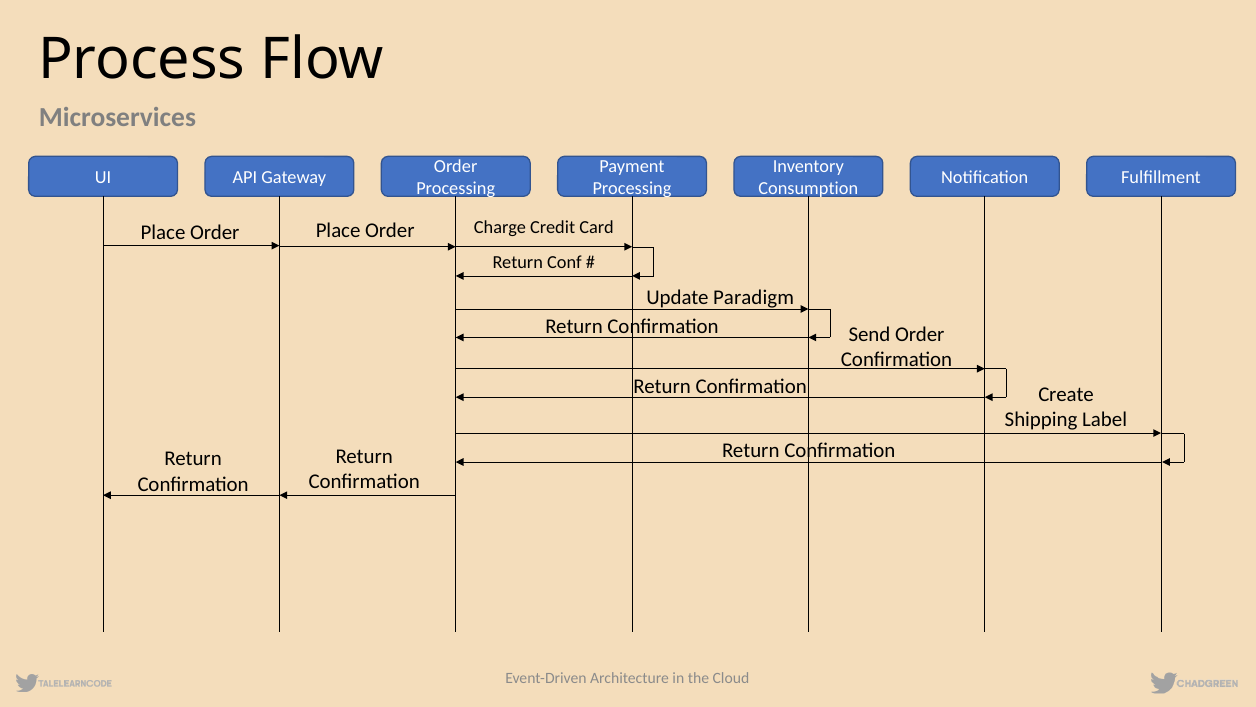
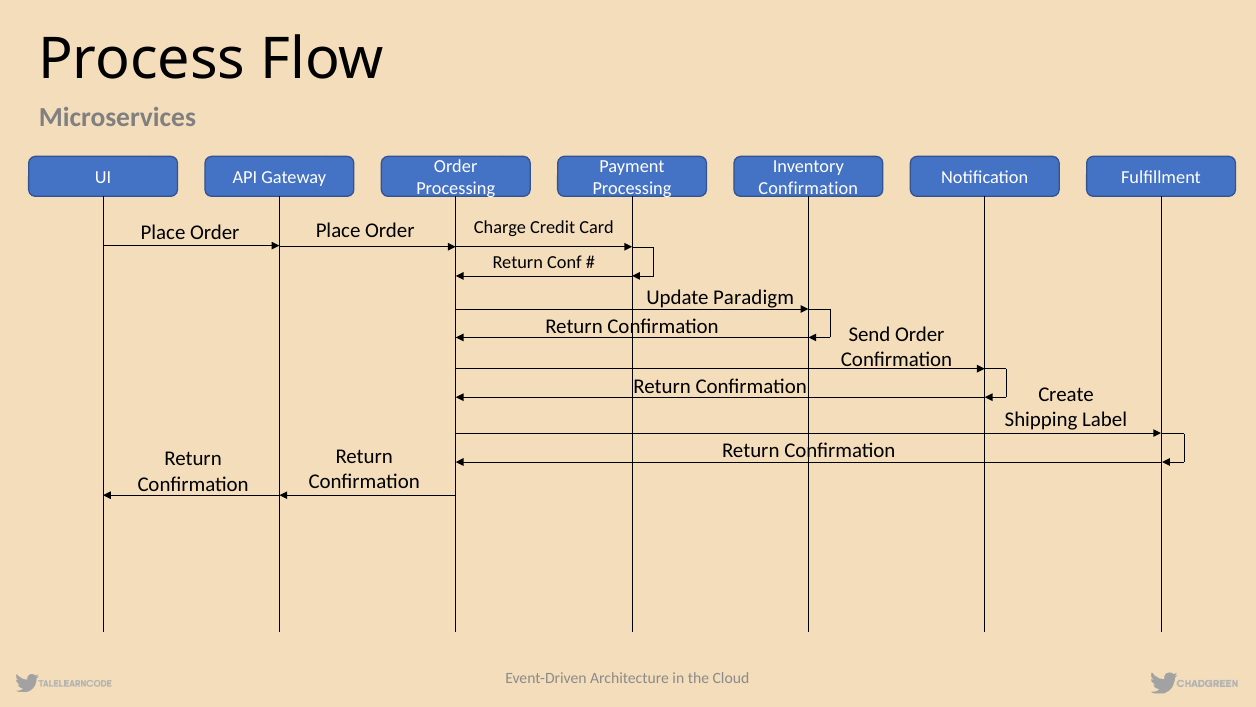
Consumption at (808, 188): Consumption -> Confirmation
